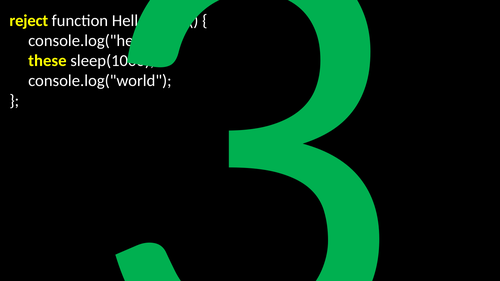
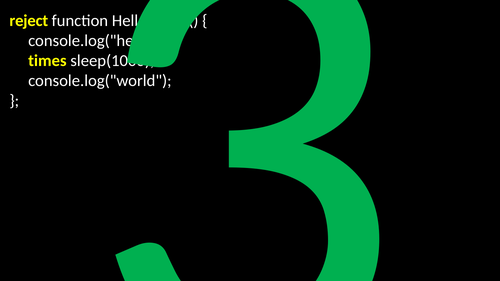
these: these -> times
